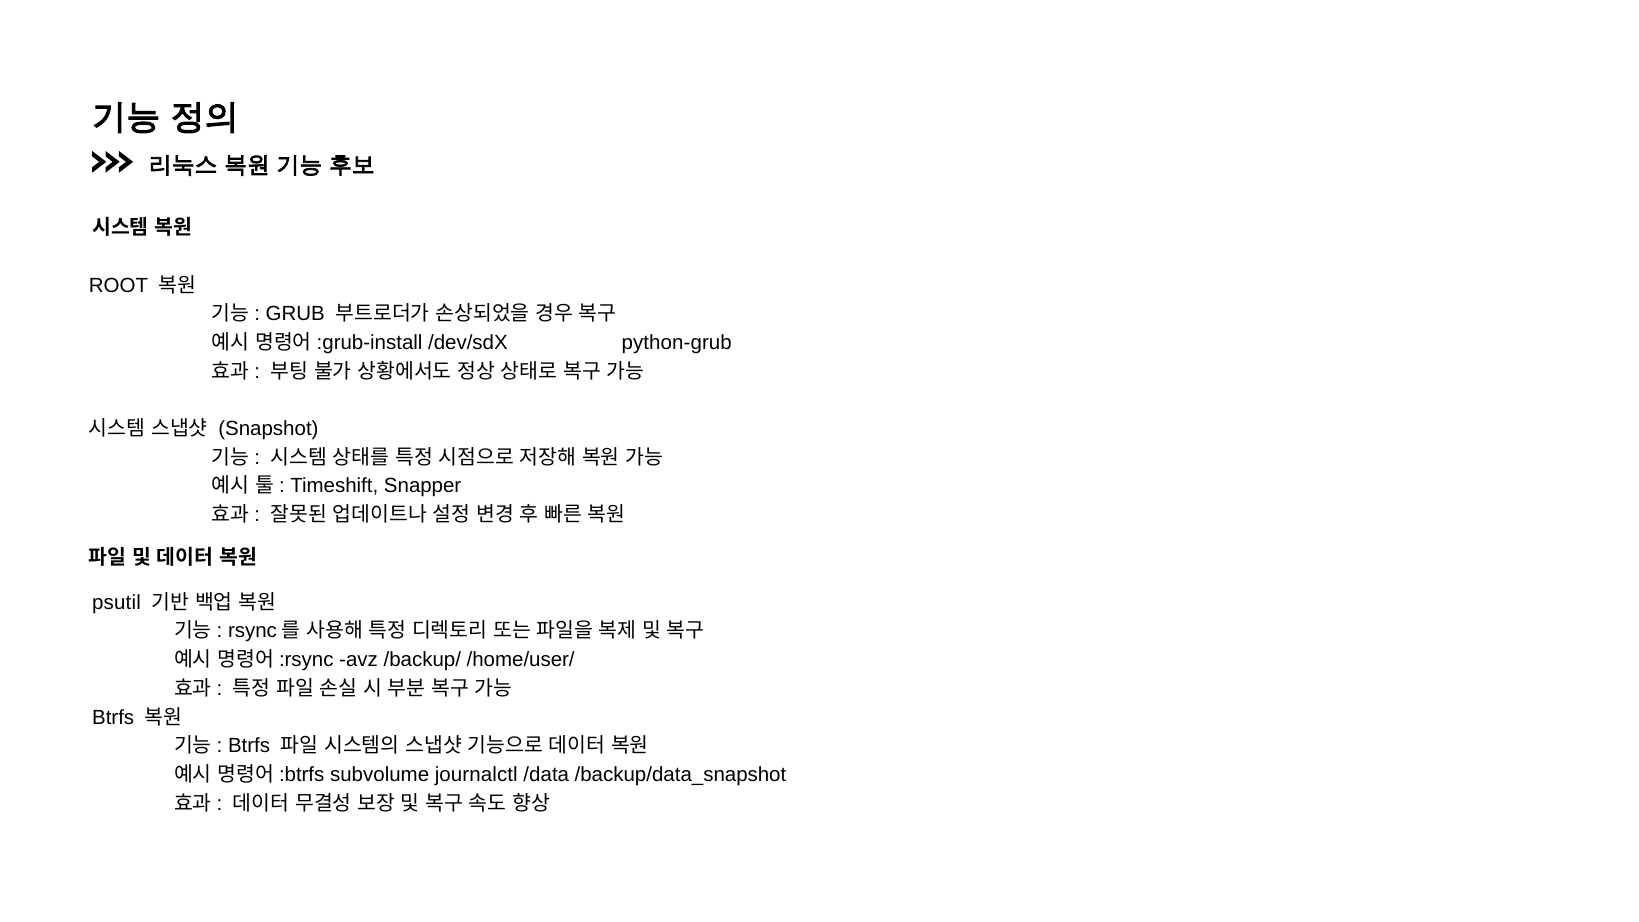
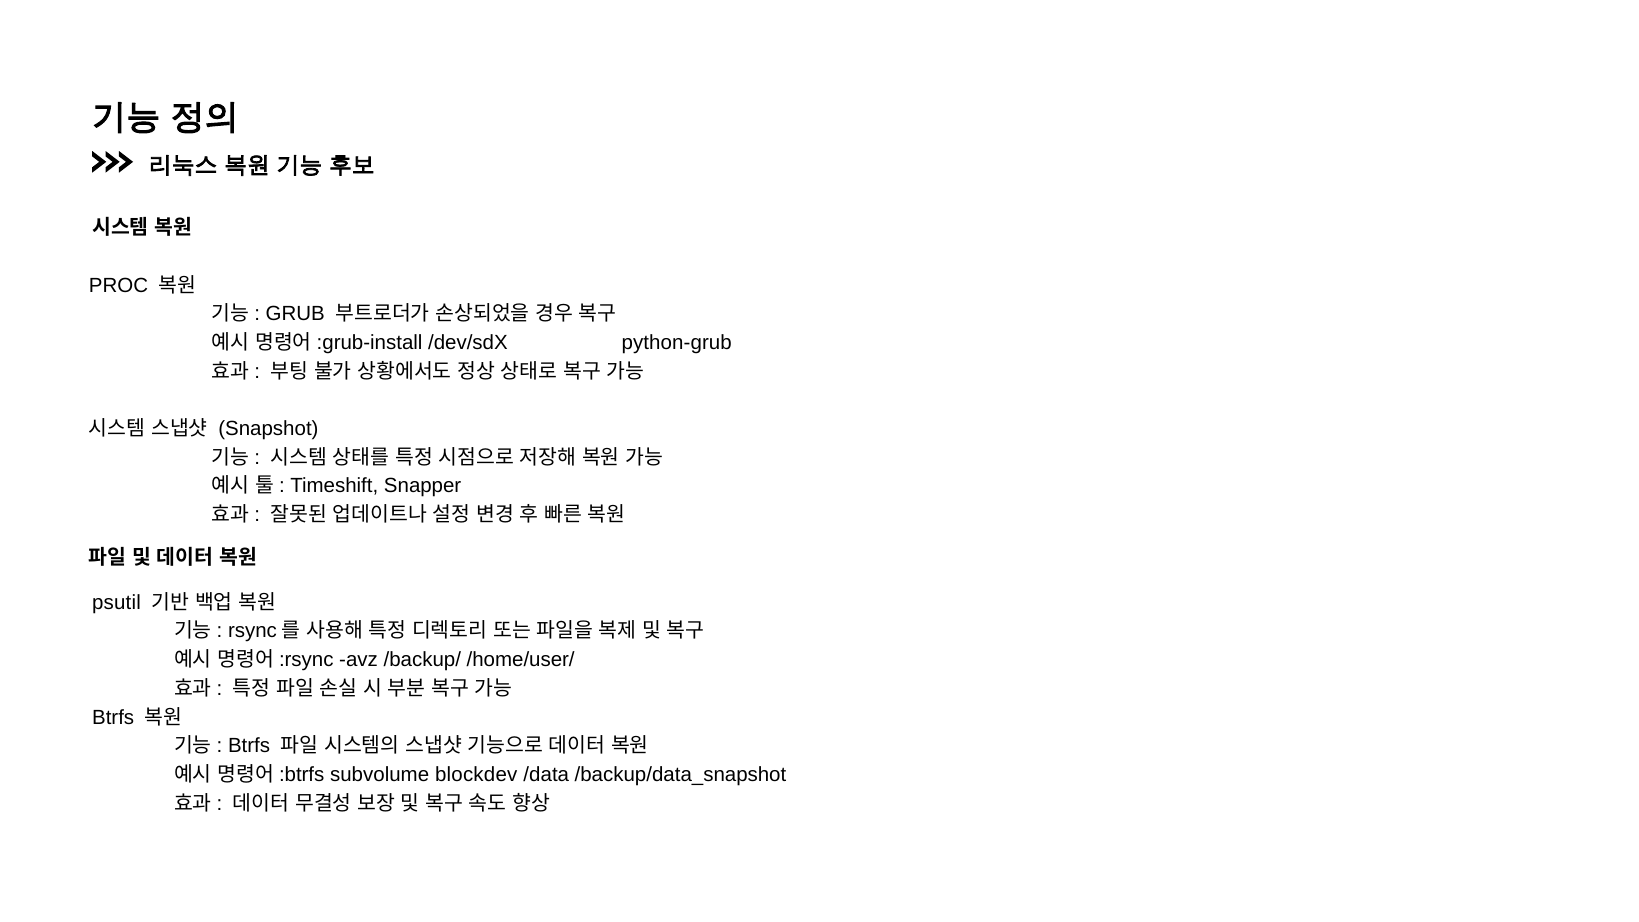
ROOT: ROOT -> PROC
journalctl: journalctl -> blockdev
